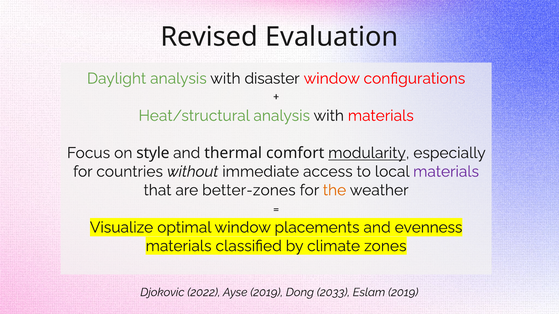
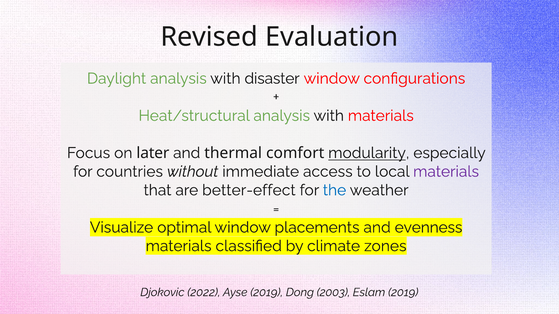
style: style -> later
better-zones: better-zones -> better-effect
the colour: orange -> blue
2033: 2033 -> 2003
